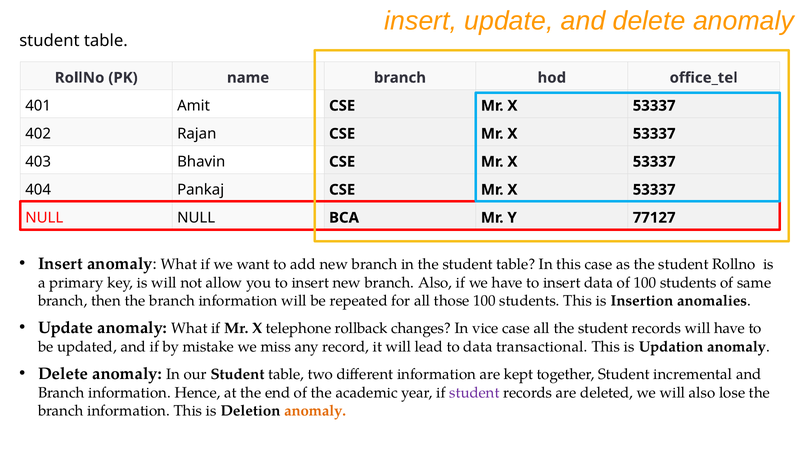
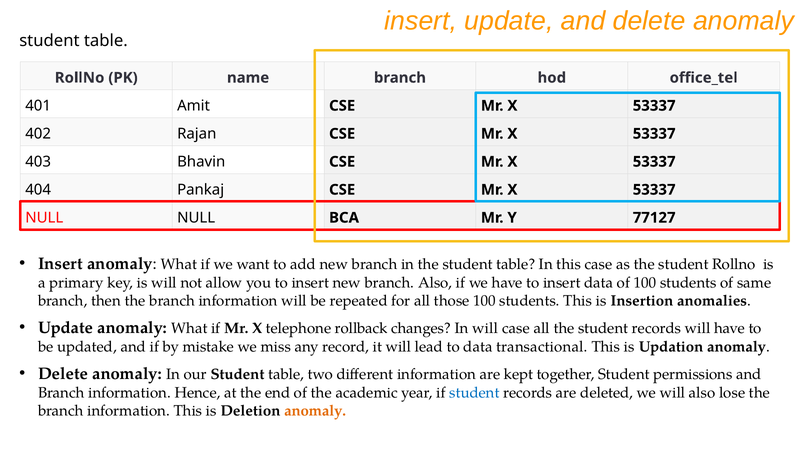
In vice: vice -> will
incremental: incremental -> permissions
student at (474, 393) colour: purple -> blue
